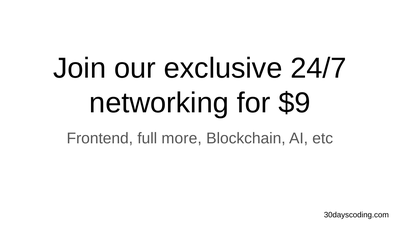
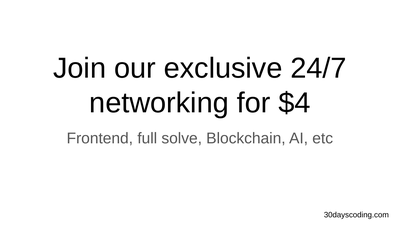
$9: $9 -> $4
more: more -> solve
